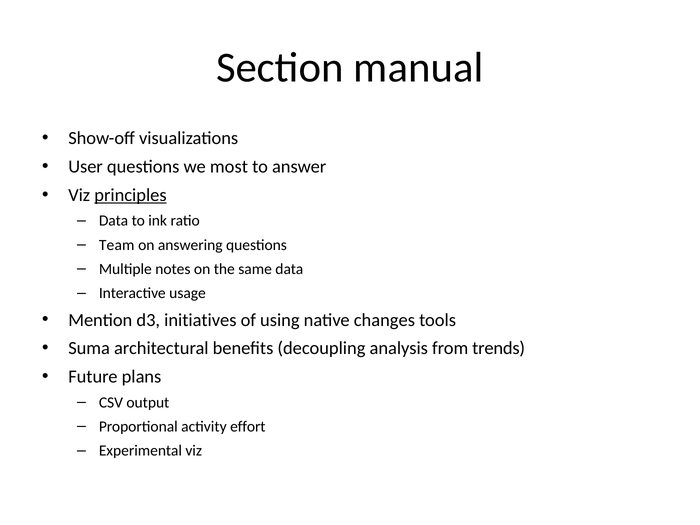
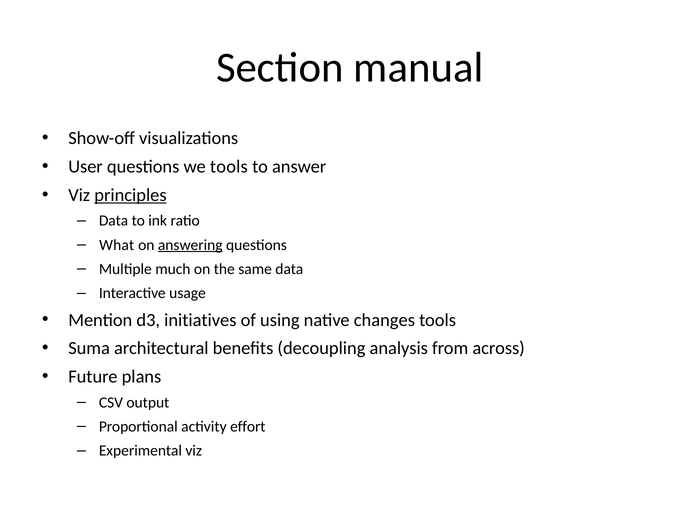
we most: most -> tools
Team: Team -> What
answering underline: none -> present
notes: notes -> much
trends: trends -> across
